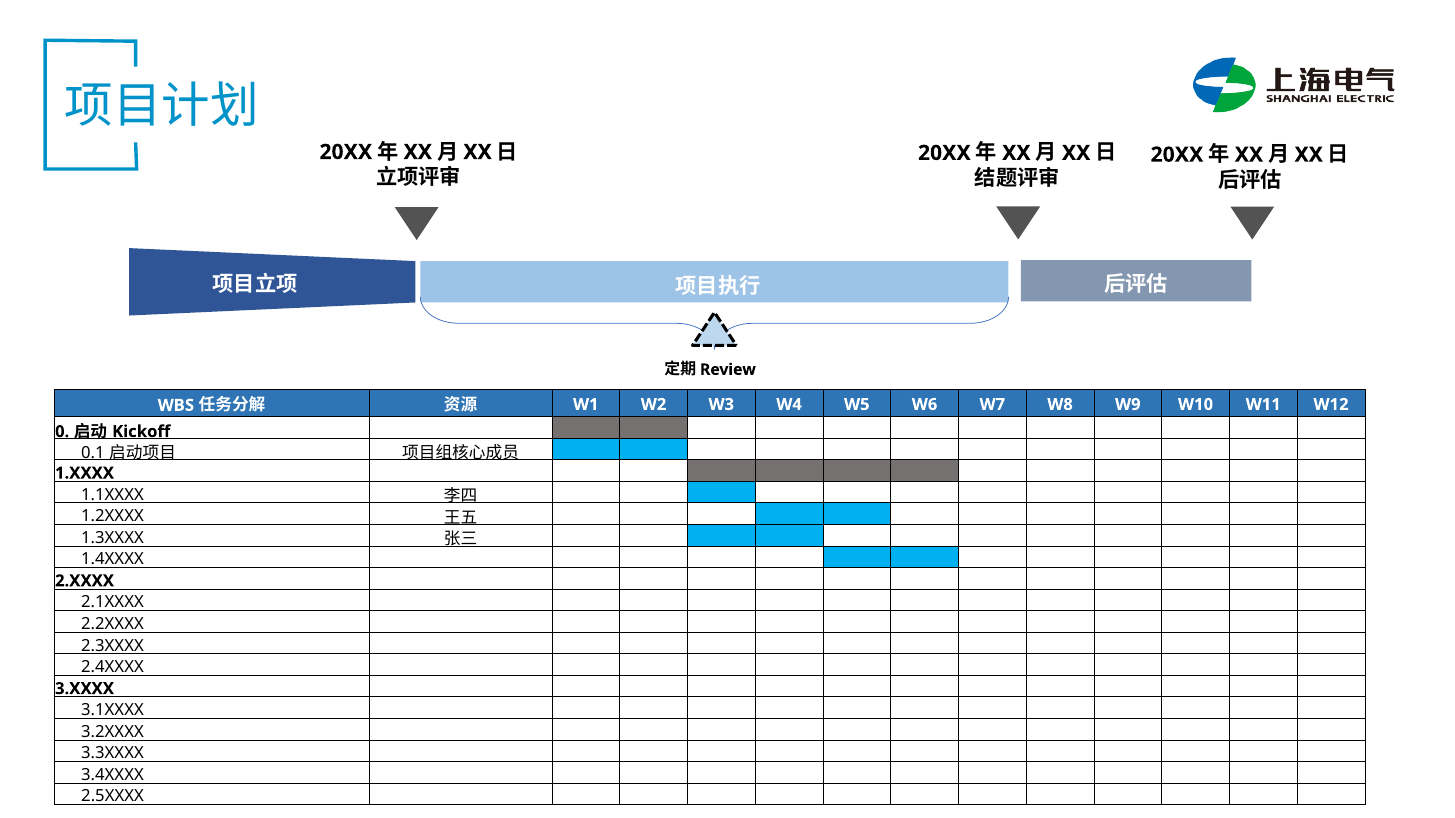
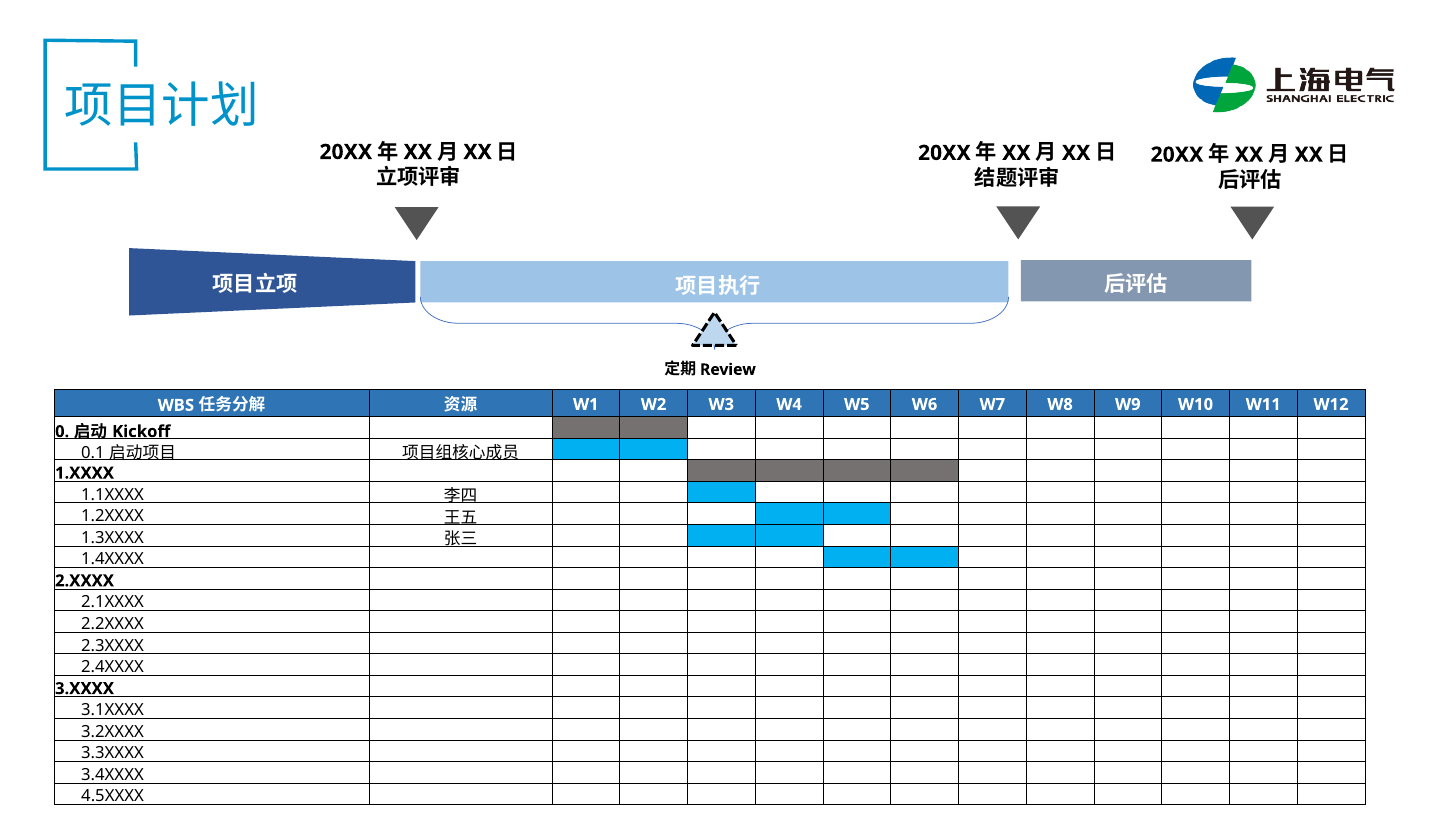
2.5XXXX: 2.5XXXX -> 4.5XXXX
